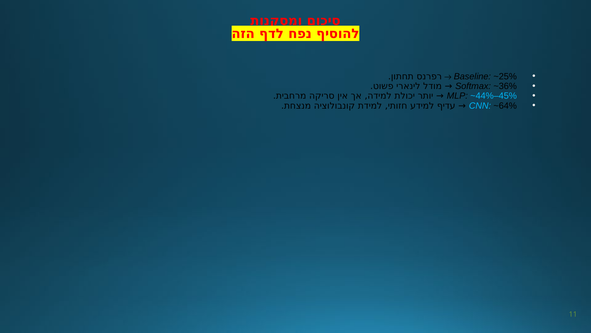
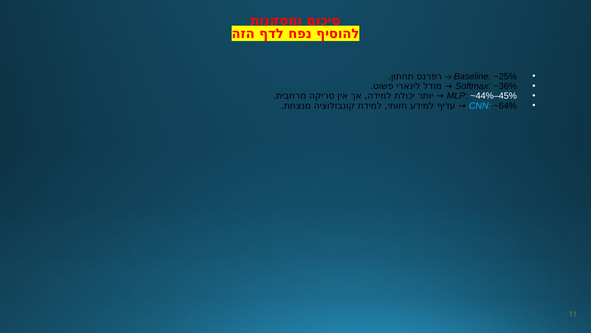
~44%–45% colour: light blue -> white
